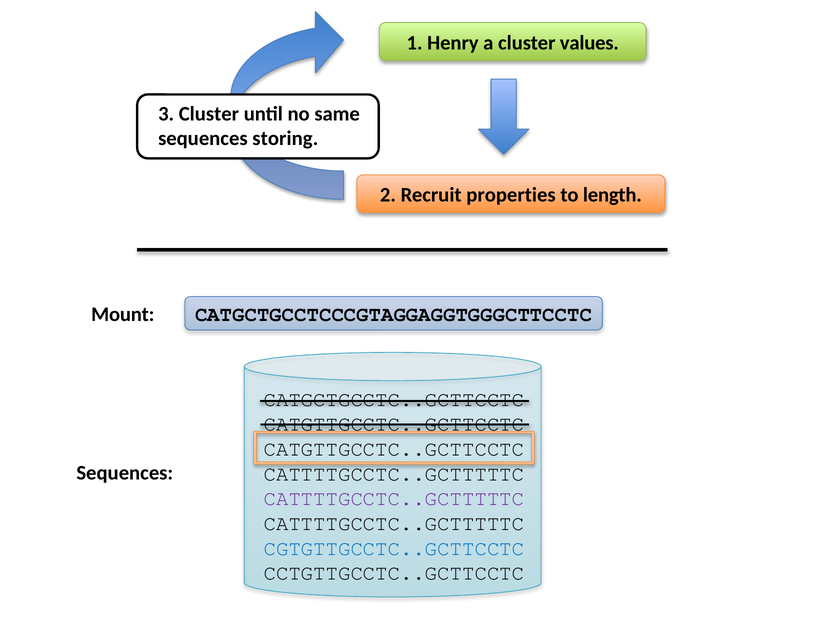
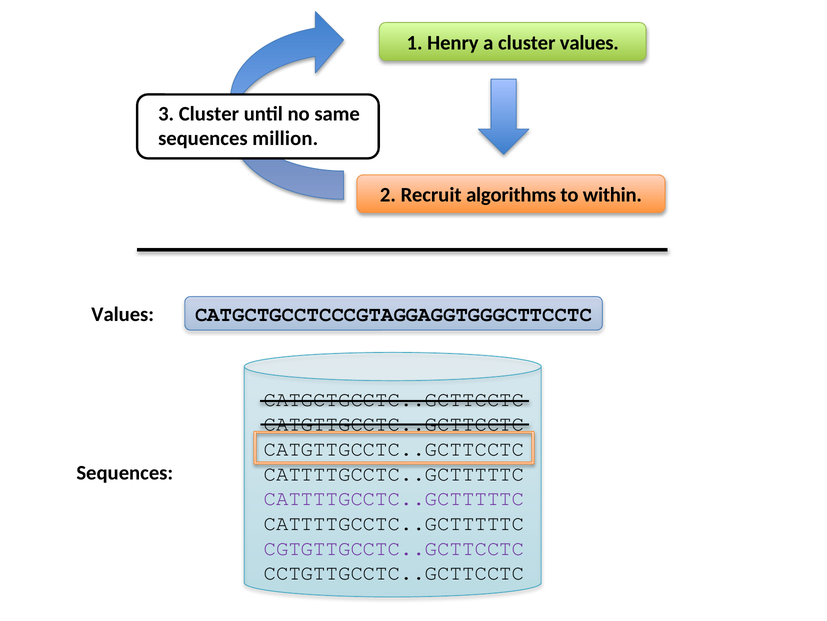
storing: storing -> million
properties: properties -> algorithms
length: length -> within
Mount at (123, 314): Mount -> Values
CGTGTTGCCTC..GCTTCCTC colour: blue -> purple
